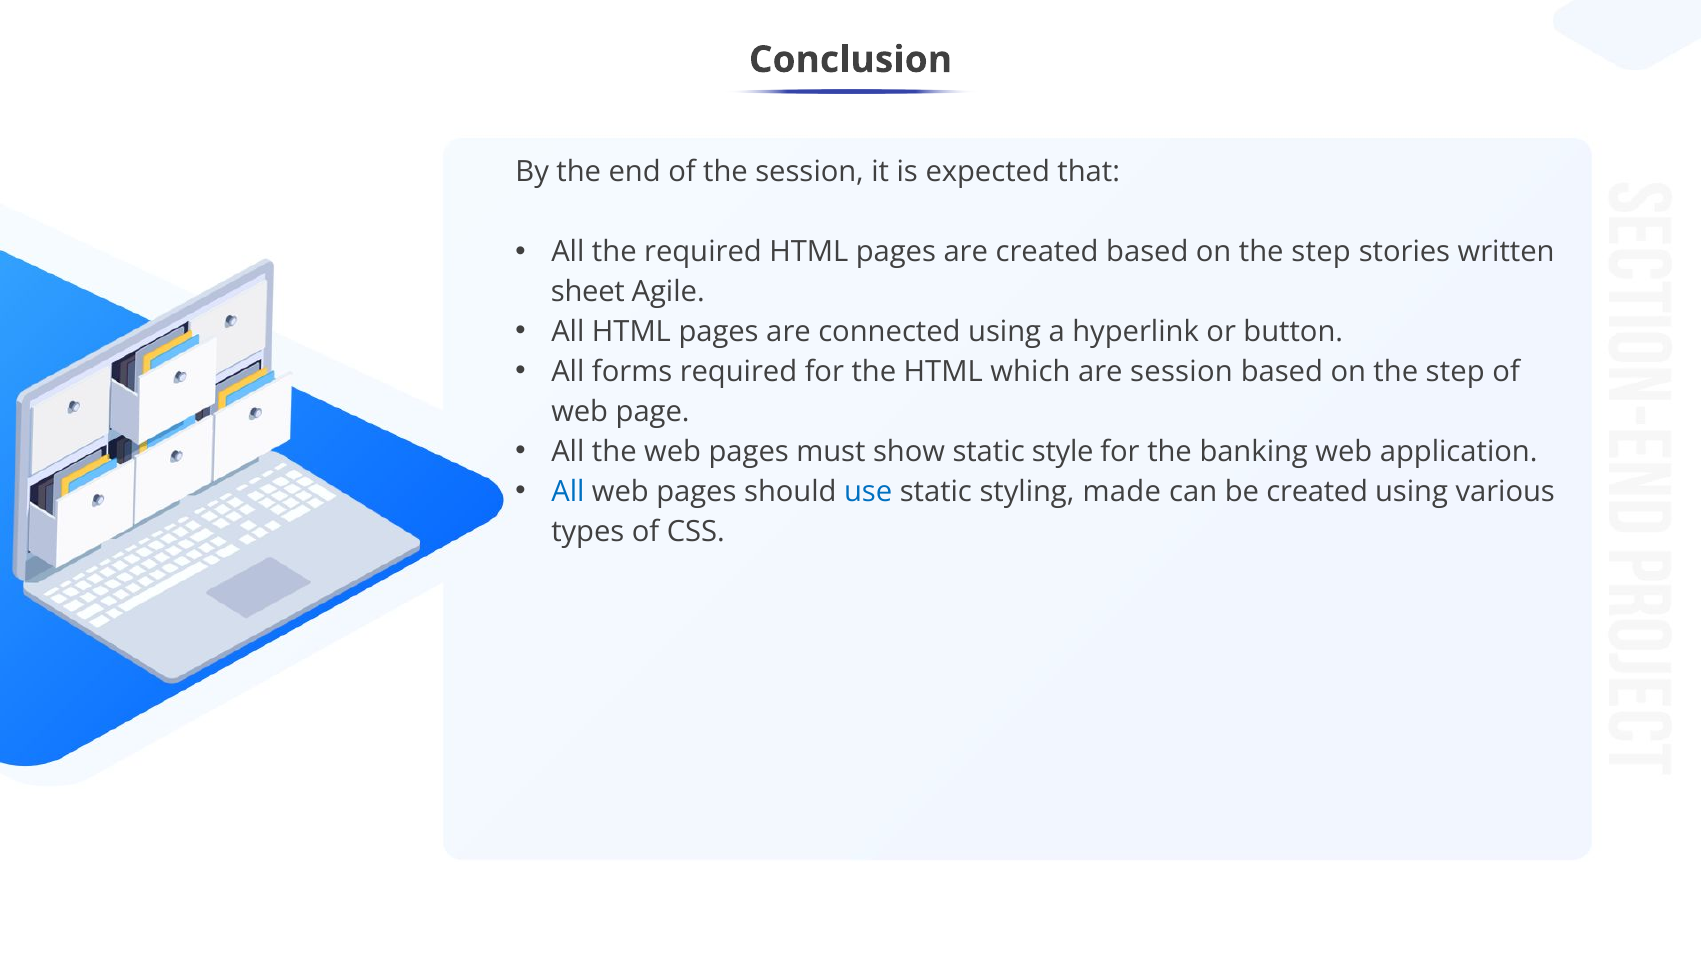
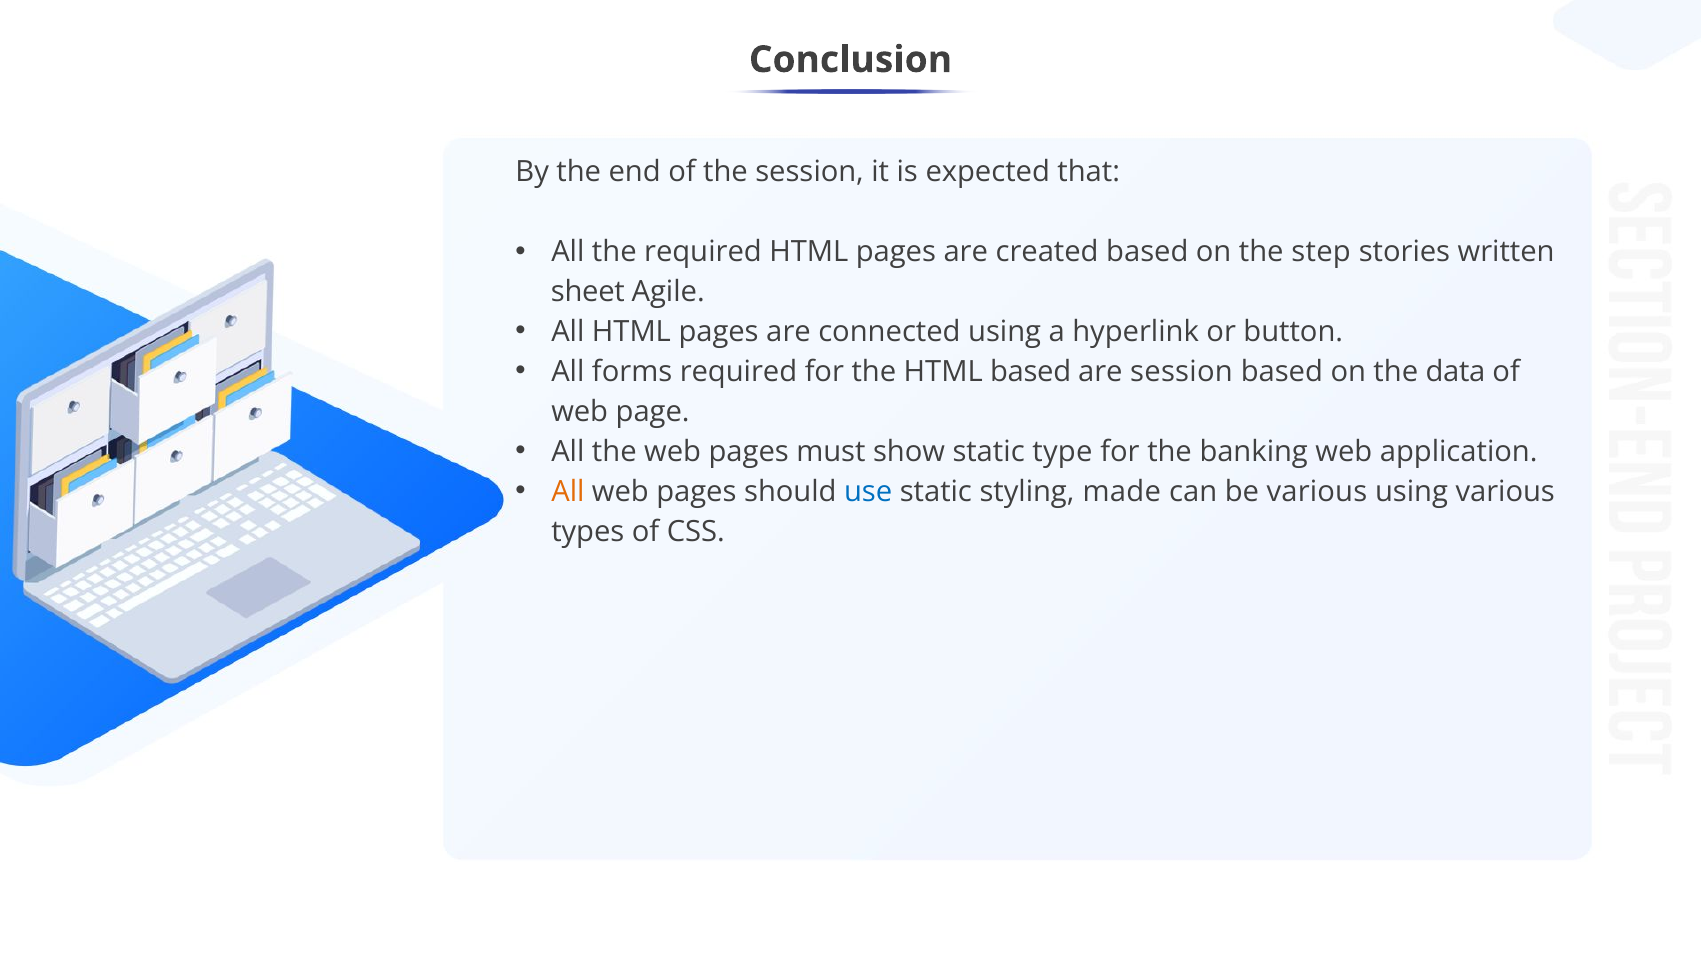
HTML which: which -> based
step at (1455, 372): step -> data
style: style -> type
All at (568, 491) colour: blue -> orange
be created: created -> various
